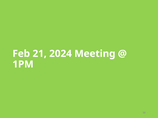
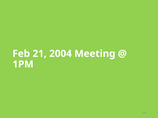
2024: 2024 -> 2004
